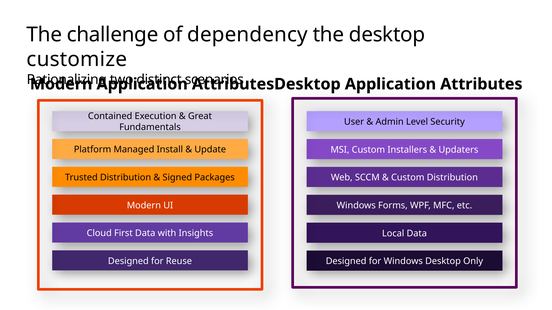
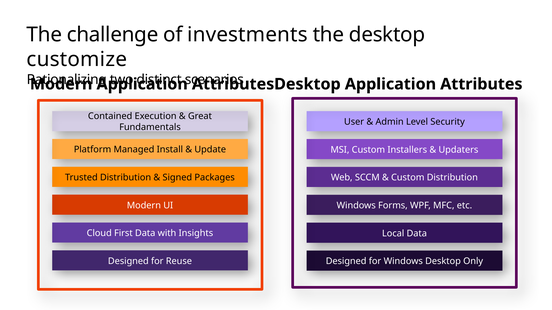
dependency: dependency -> investments
